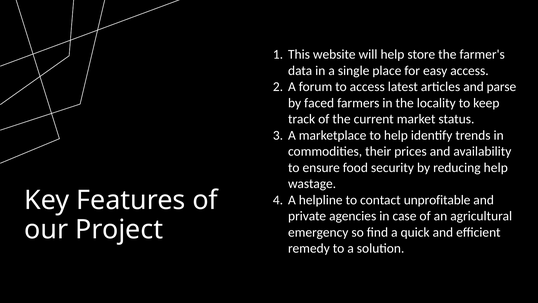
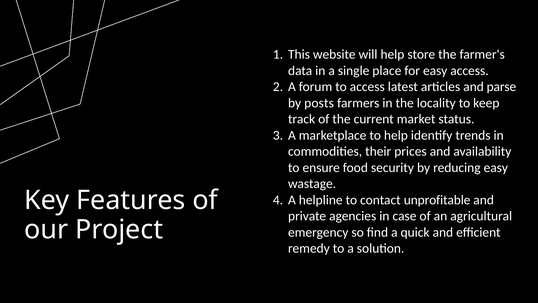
faced: faced -> posts
reducing help: help -> easy
